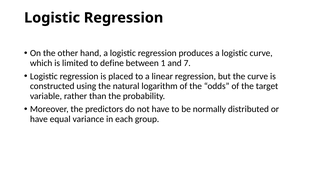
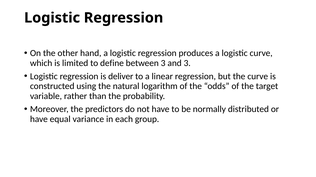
between 1: 1 -> 3
and 7: 7 -> 3
placed: placed -> deliver
